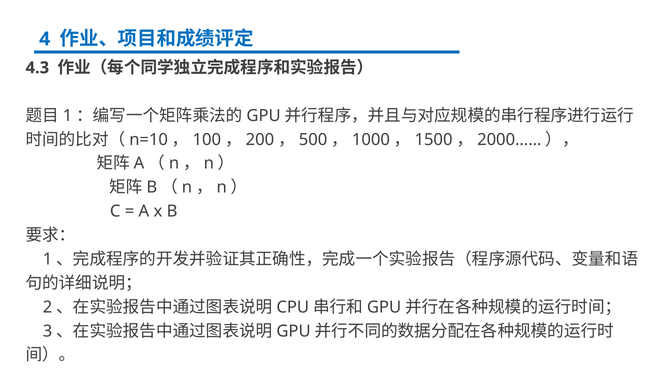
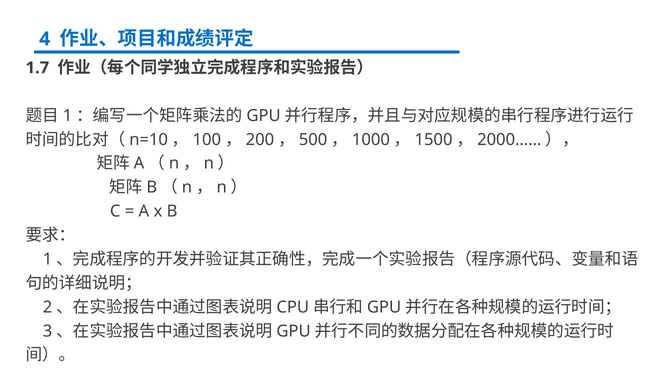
4.3: 4.3 -> 1.7
